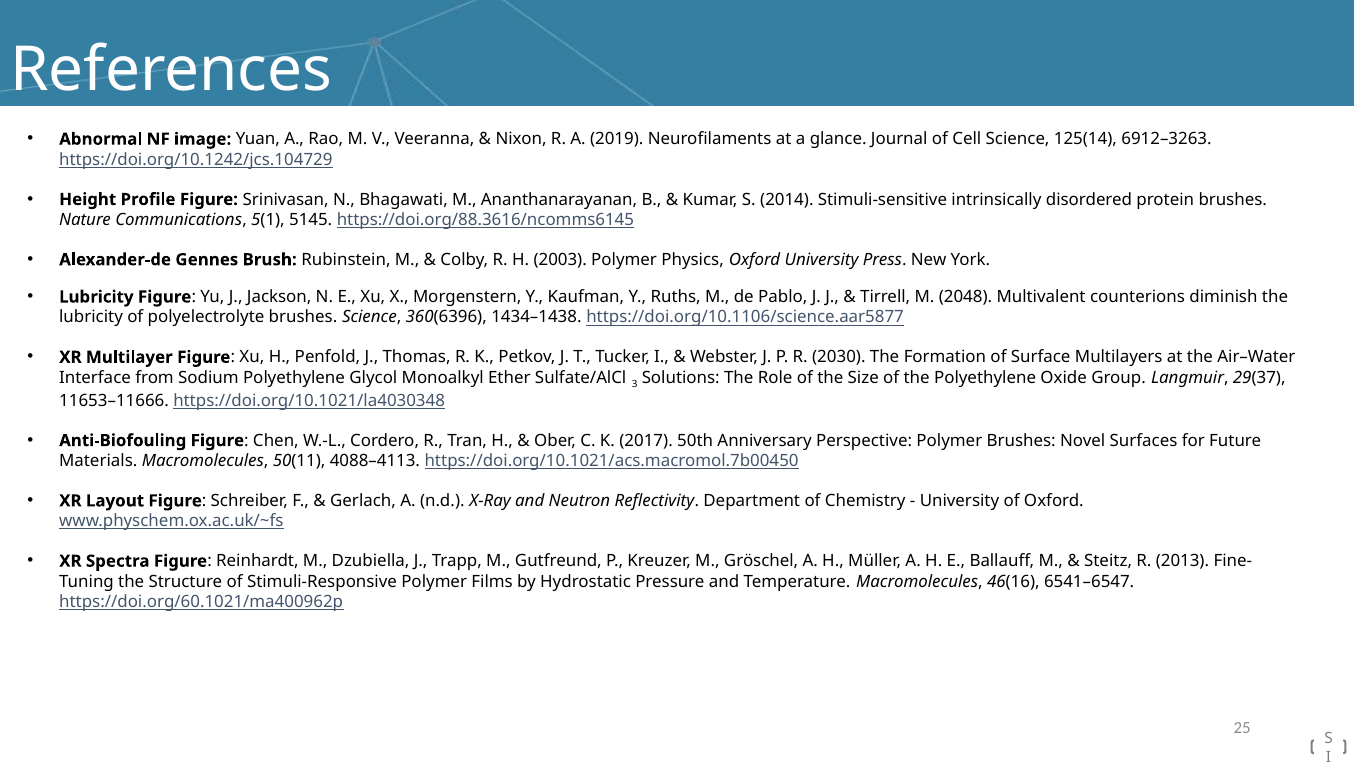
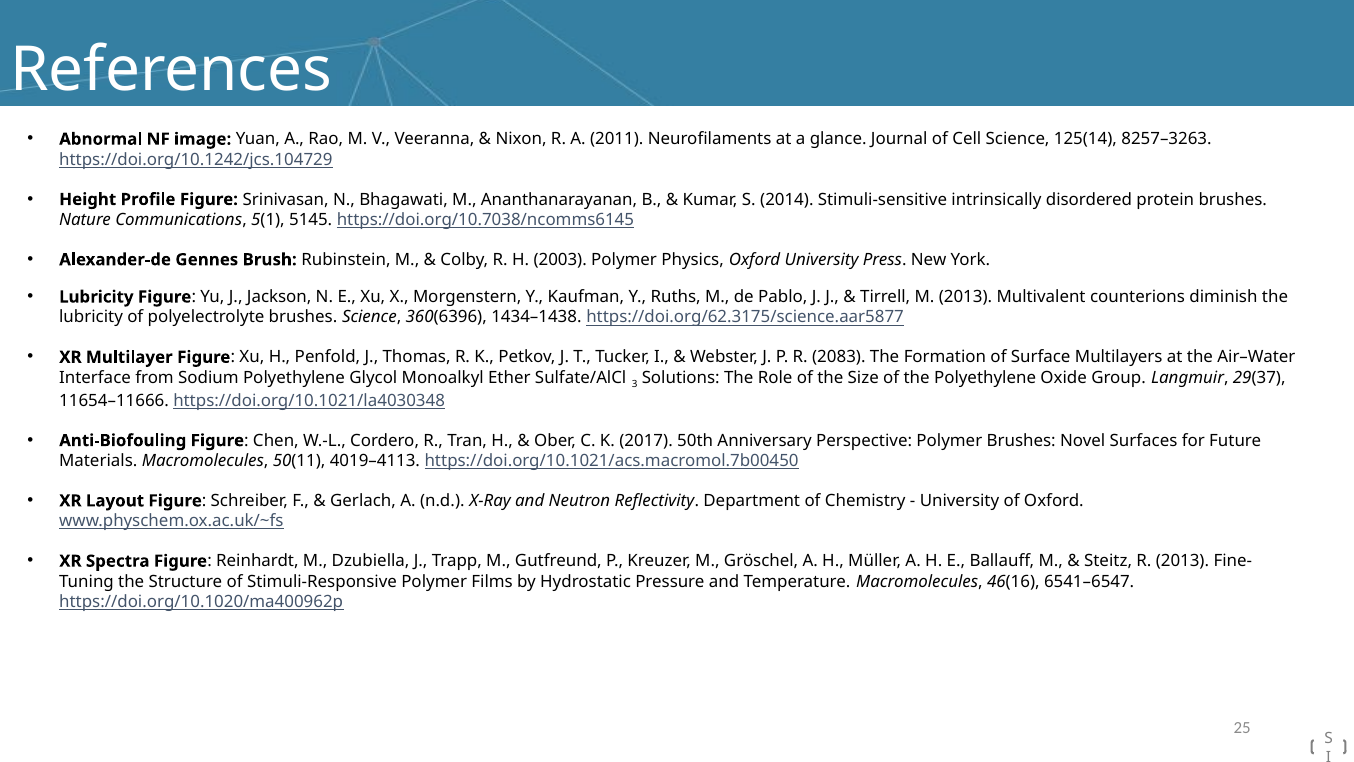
2019: 2019 -> 2011
6912–3263: 6912–3263 -> 8257–3263
https://doi.org/88.3616/ncomms6145: https://doi.org/88.3616/ncomms6145 -> https://doi.org/10.7038/ncomms6145
M 2048: 2048 -> 2013
https://doi.org/10.1106/science.aar5877: https://doi.org/10.1106/science.aar5877 -> https://doi.org/62.3175/science.aar5877
2030: 2030 -> 2083
11653–11666: 11653–11666 -> 11654–11666
4088–4113: 4088–4113 -> 4019–4113
https://doi.org/60.1021/ma400962p: https://doi.org/60.1021/ma400962p -> https://doi.org/10.1020/ma400962p
